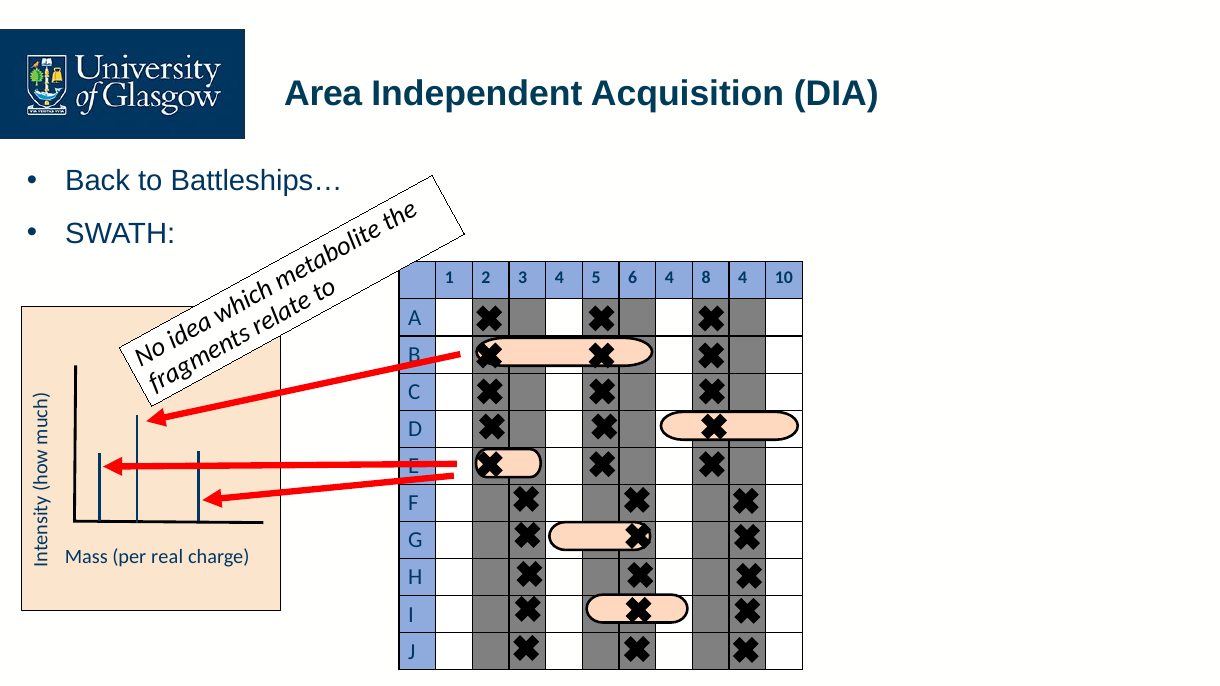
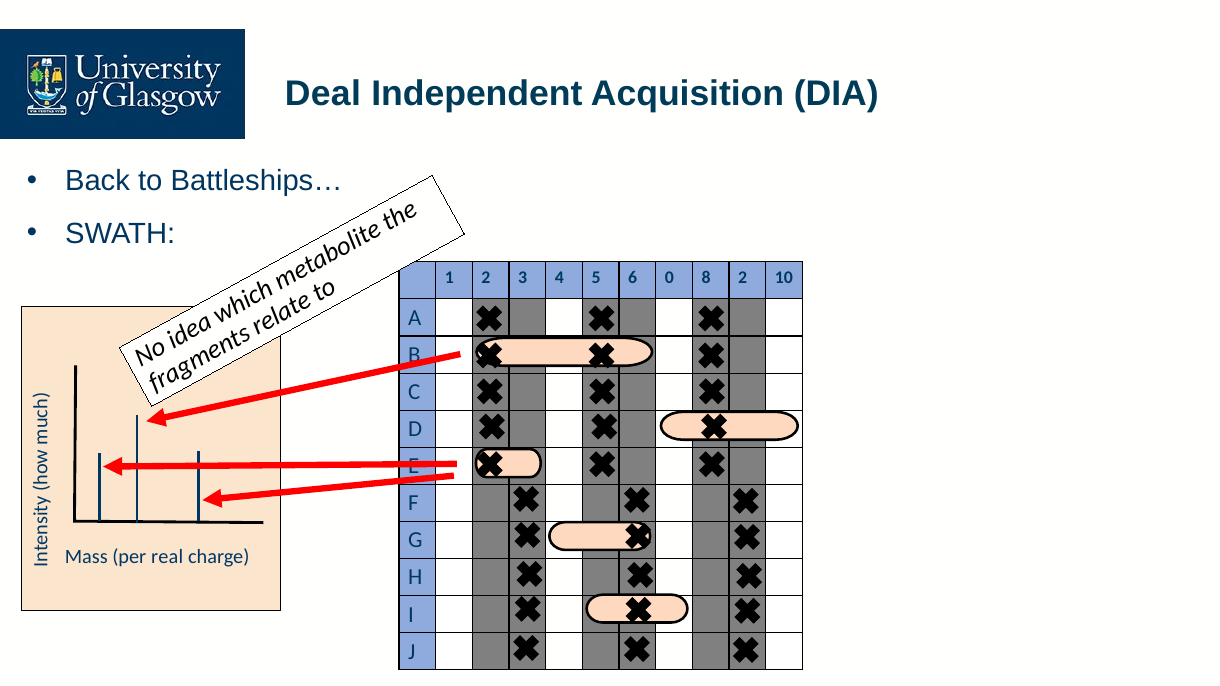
Area: Area -> Deal
6 4: 4 -> 0
8 4: 4 -> 2
